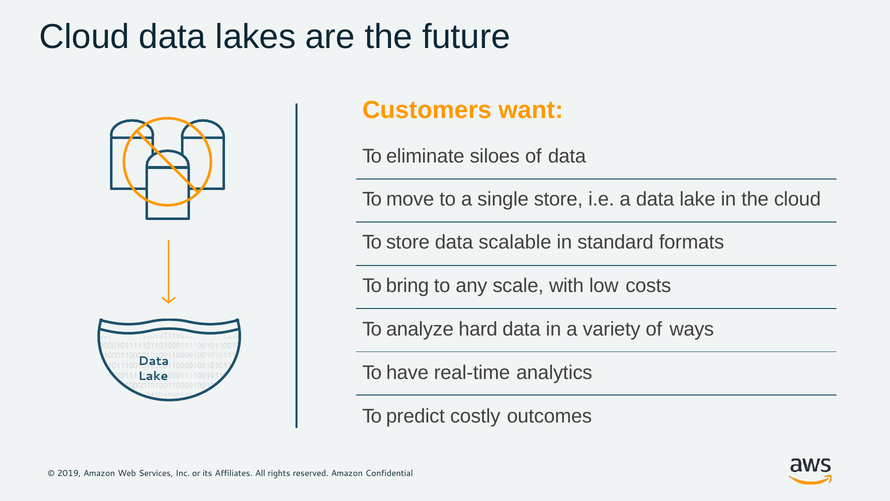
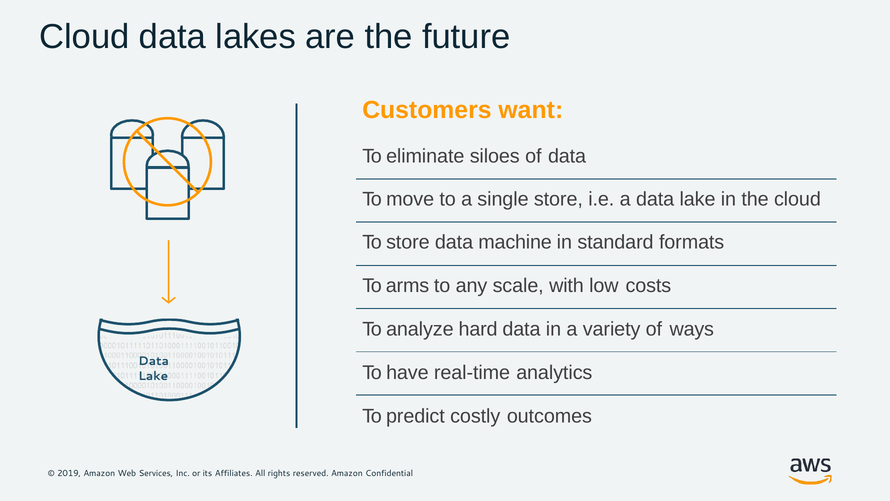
scalable: scalable -> machine
bring: bring -> arms
